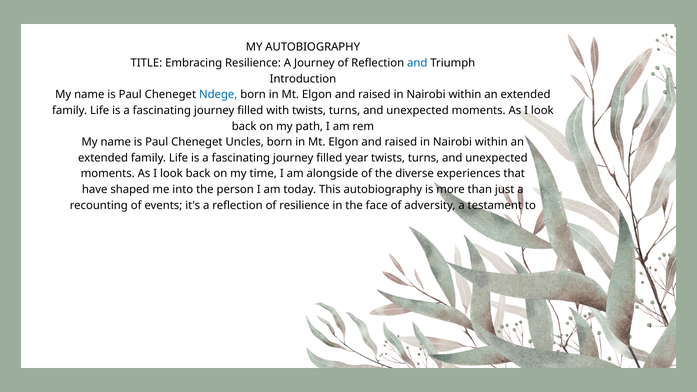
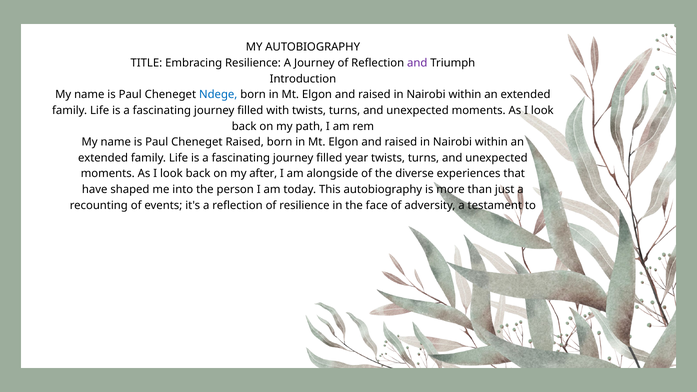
and at (417, 63) colour: blue -> purple
Cheneget Uncles: Uncles -> Raised
time: time -> after
